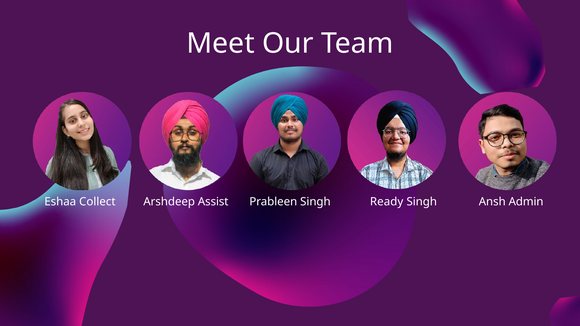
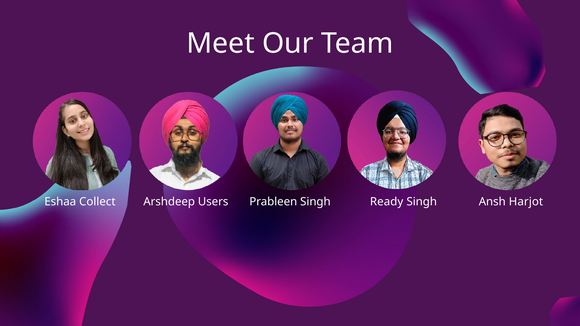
Assist: Assist -> Users
Admin: Admin -> Harjot
